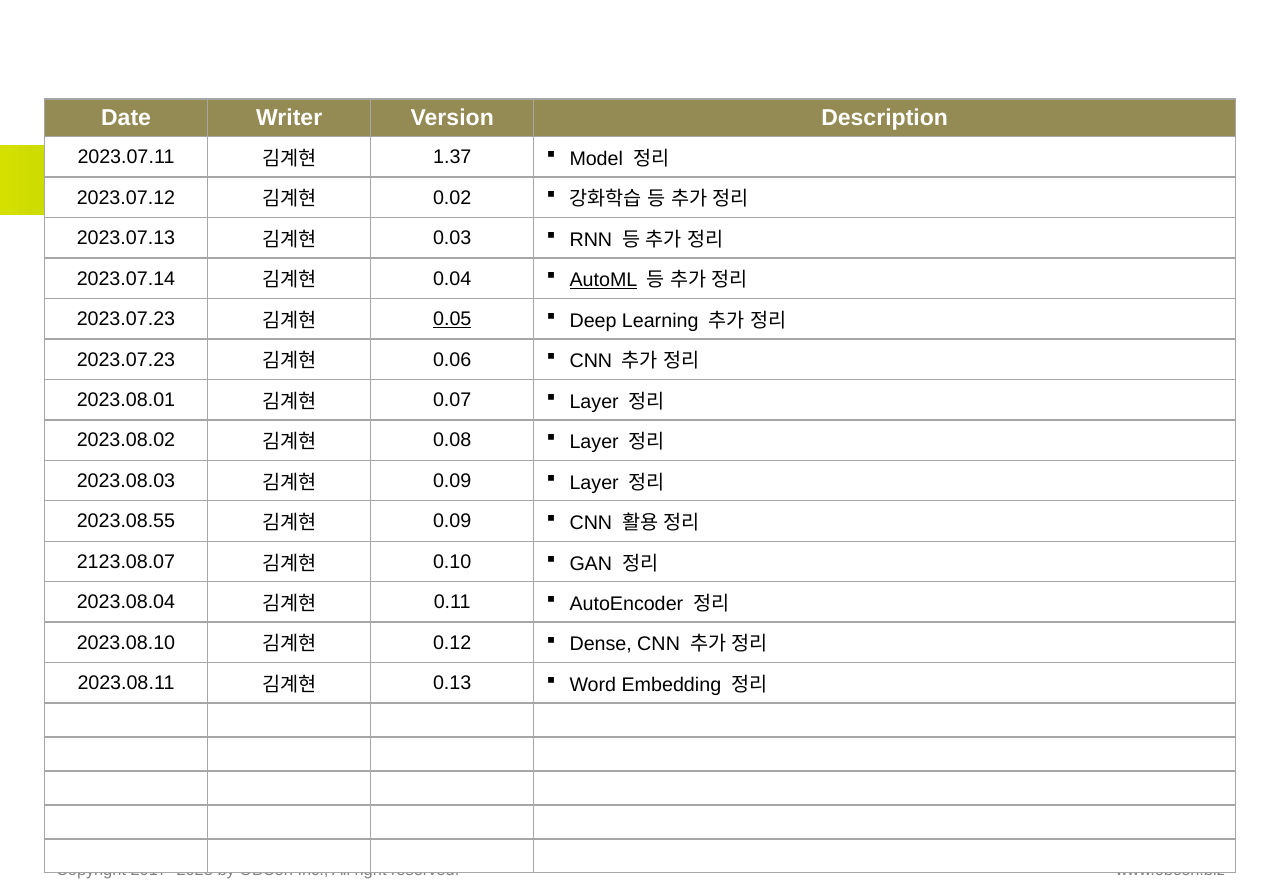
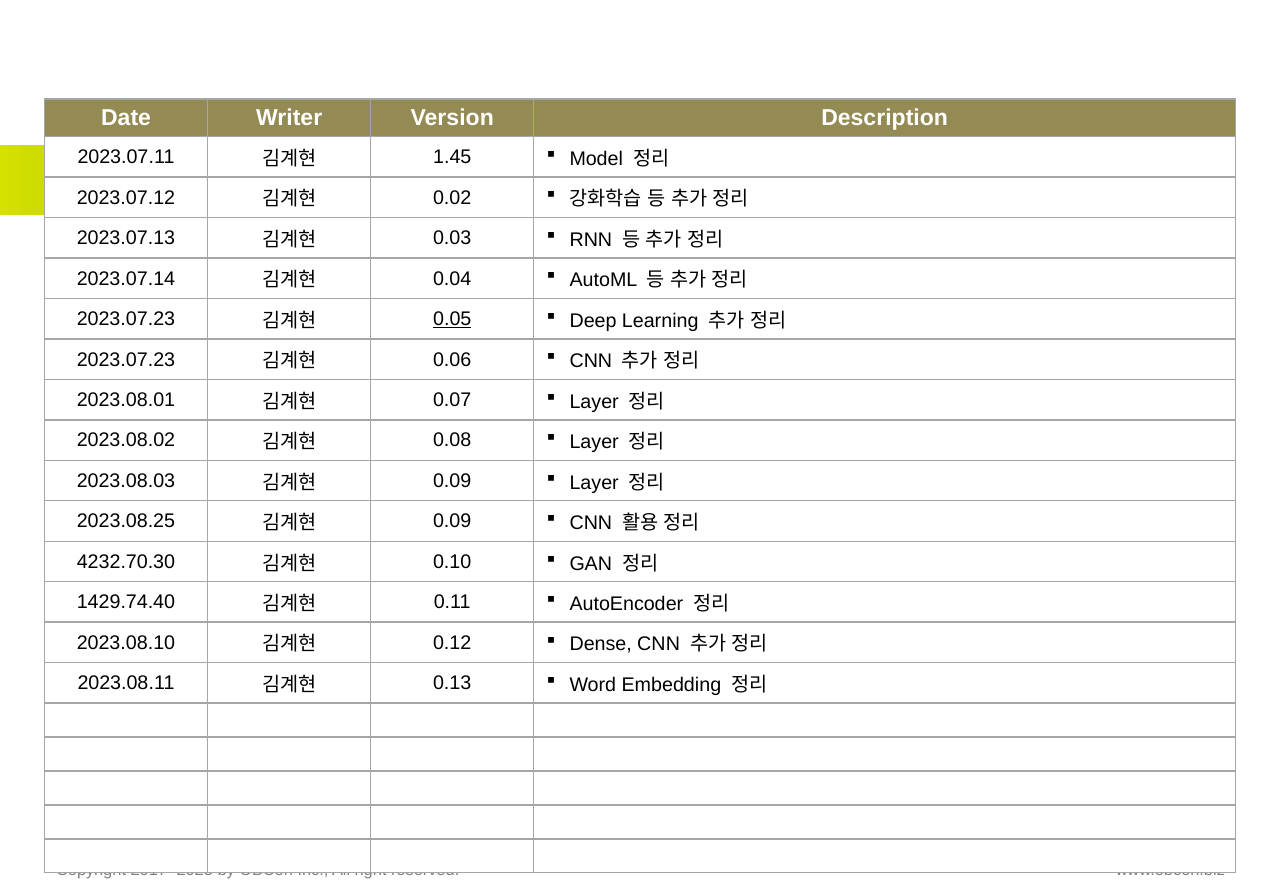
1.37: 1.37 -> 1.45
AutoML underline: present -> none
2023.08.55: 2023.08.55 -> 2023.08.25
2123.08.07: 2123.08.07 -> 4232.70.30
2023.08.04: 2023.08.04 -> 1429.74.40
